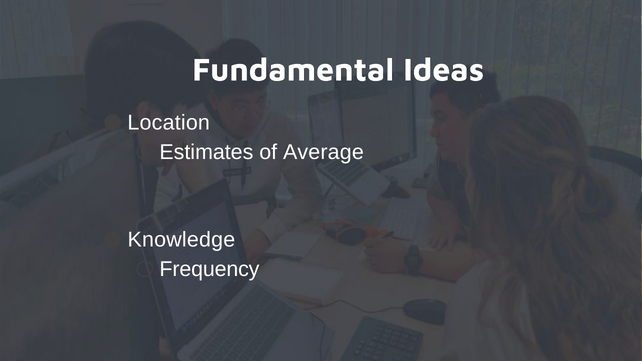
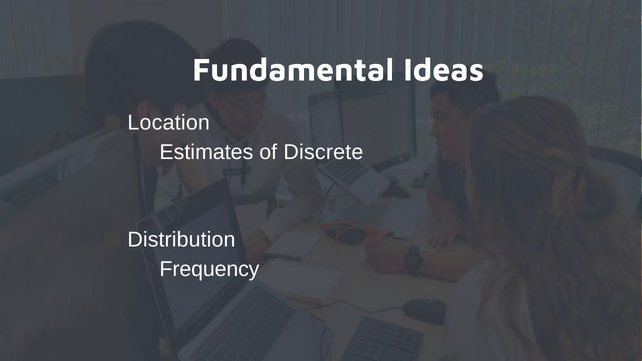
Average: Average -> Discrete
Knowledge: Knowledge -> Distribution
